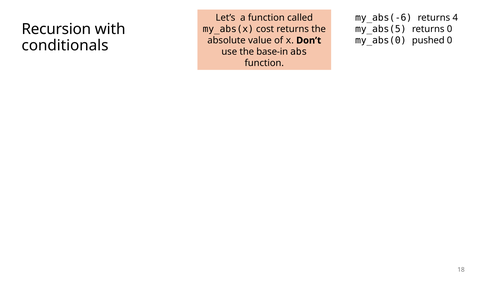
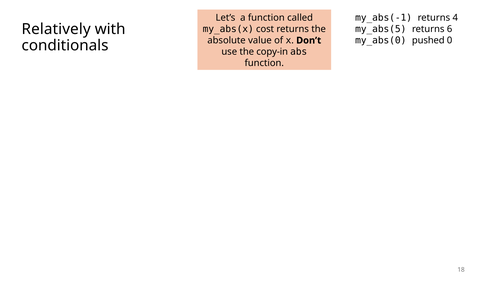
my_abs(-6: my_abs(-6 -> my_abs(-1
Recursion: Recursion -> Relatively
returns 0: 0 -> 6
base-in: base-in -> copy-in
